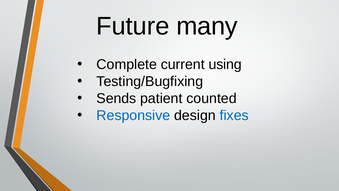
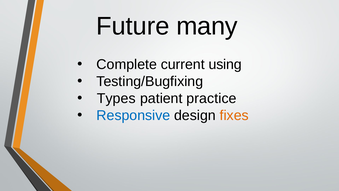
Sends: Sends -> Types
counted: counted -> practice
fixes colour: blue -> orange
